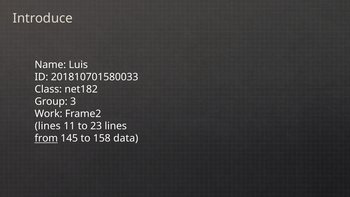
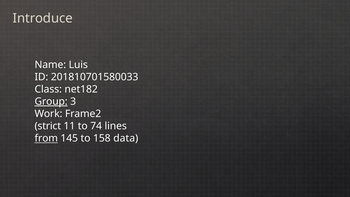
Group underline: none -> present
lines at (48, 126): lines -> strict
23: 23 -> 74
